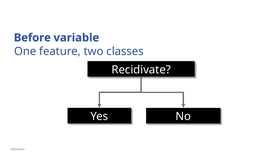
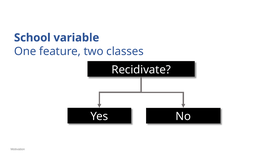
Before: Before -> School
